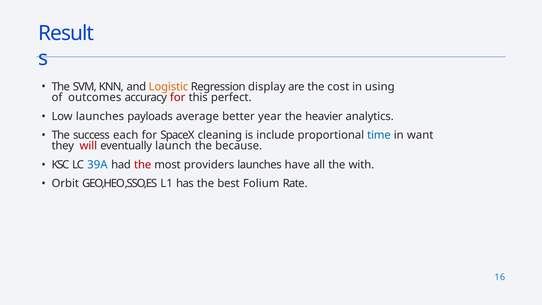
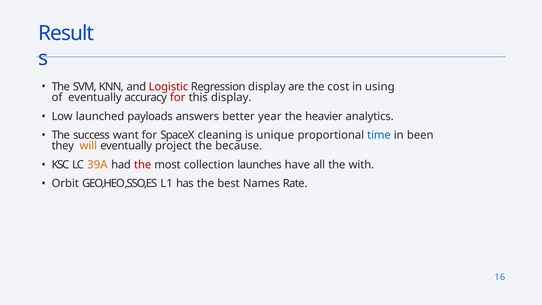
Logistic colour: orange -> red
of outcomes: outcomes -> eventually
this perfect: perfect -> display
Low launches: launches -> launched
average: average -> answers
each: each -> want
include: include -> unique
want: want -> been
will colour: red -> orange
launch: launch -> project
39A colour: blue -> orange
providers: providers -> collection
Folium: Folium -> Names
